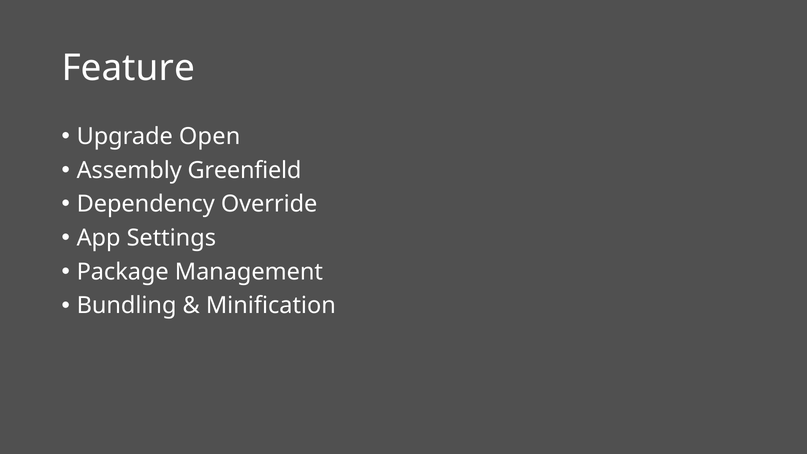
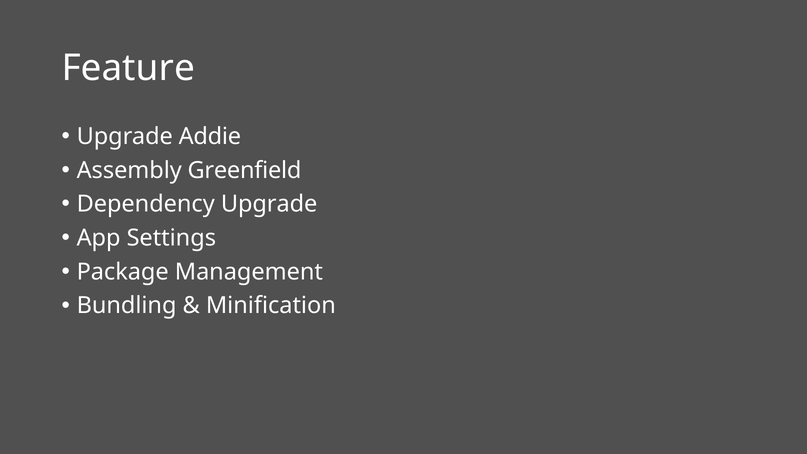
Open: Open -> Addie
Dependency Override: Override -> Upgrade
